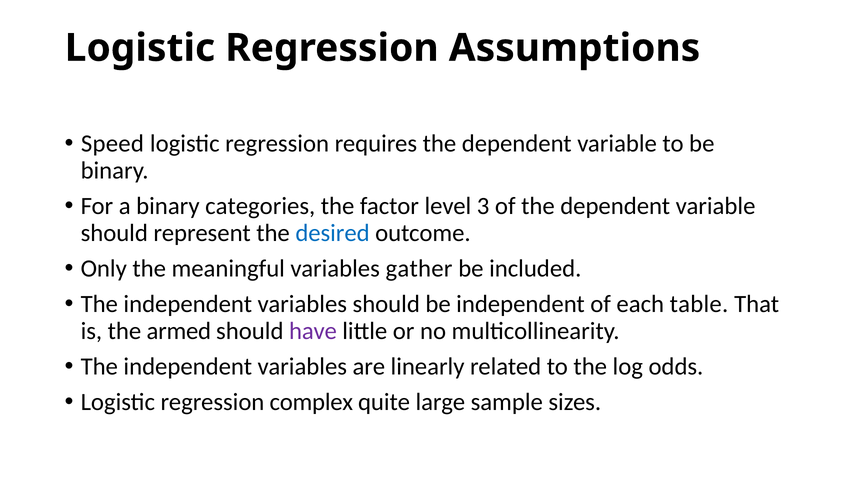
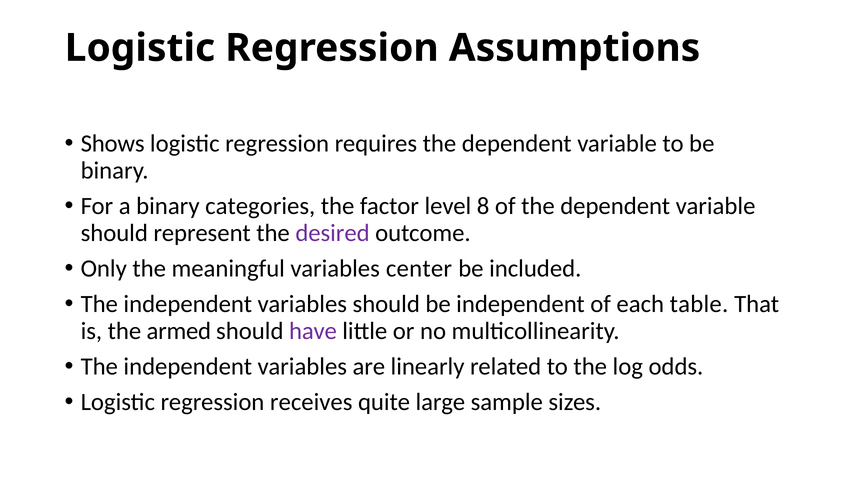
Speed: Speed -> Shows
3: 3 -> 8
desired colour: blue -> purple
gather: gather -> center
complex: complex -> receives
